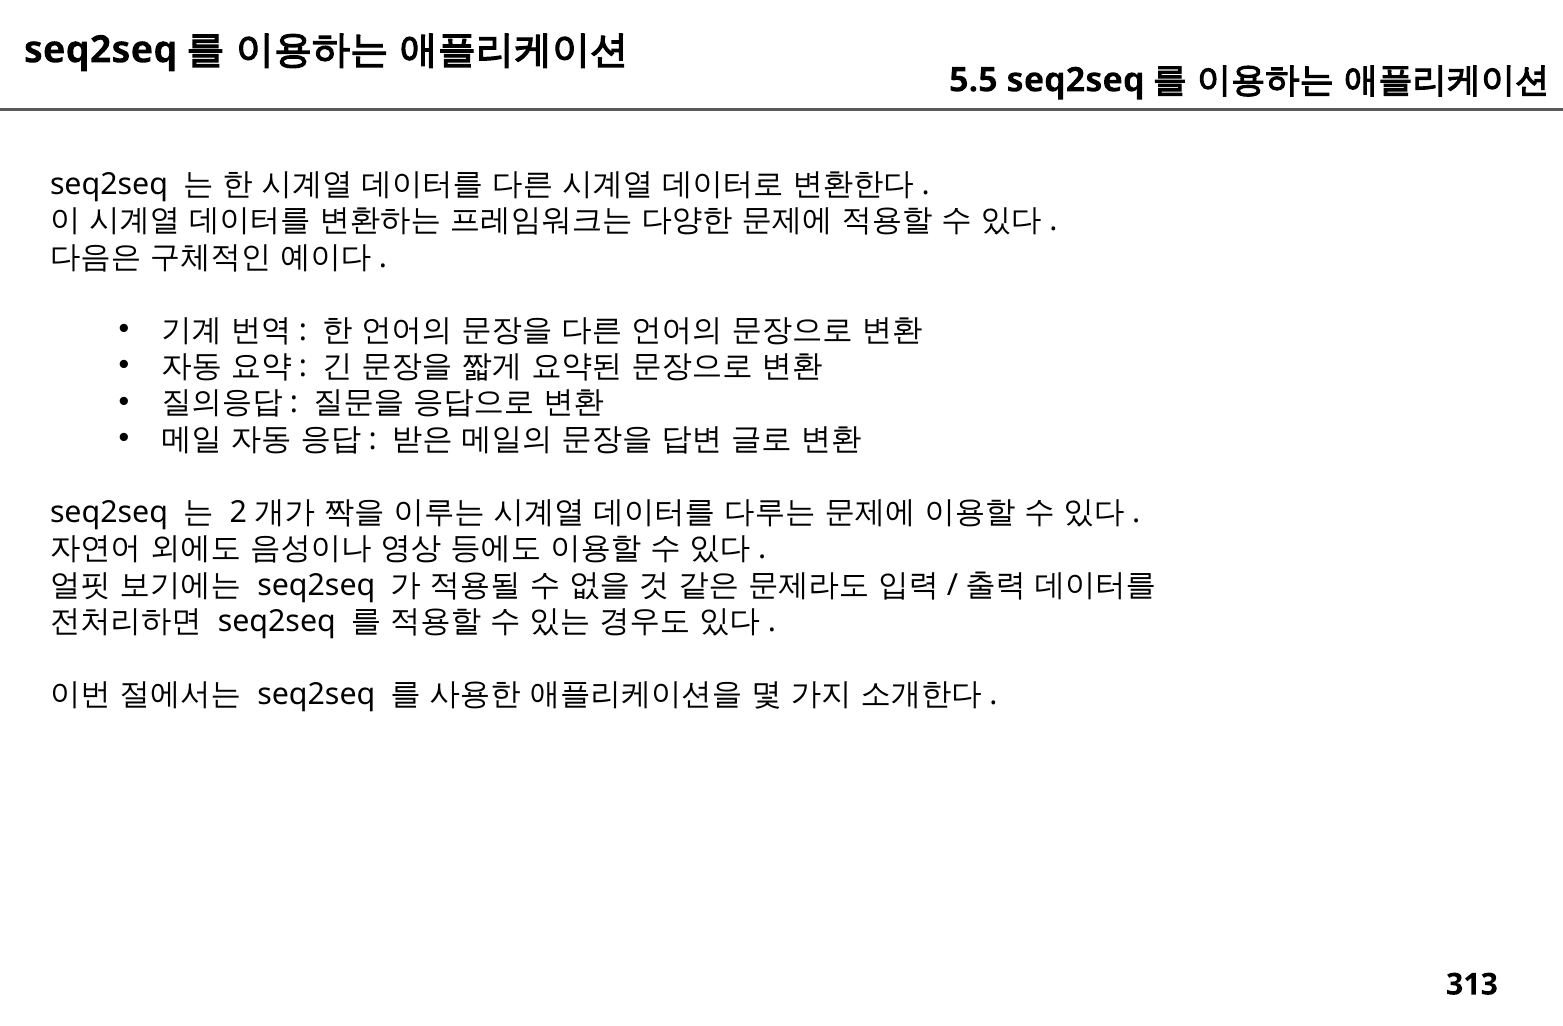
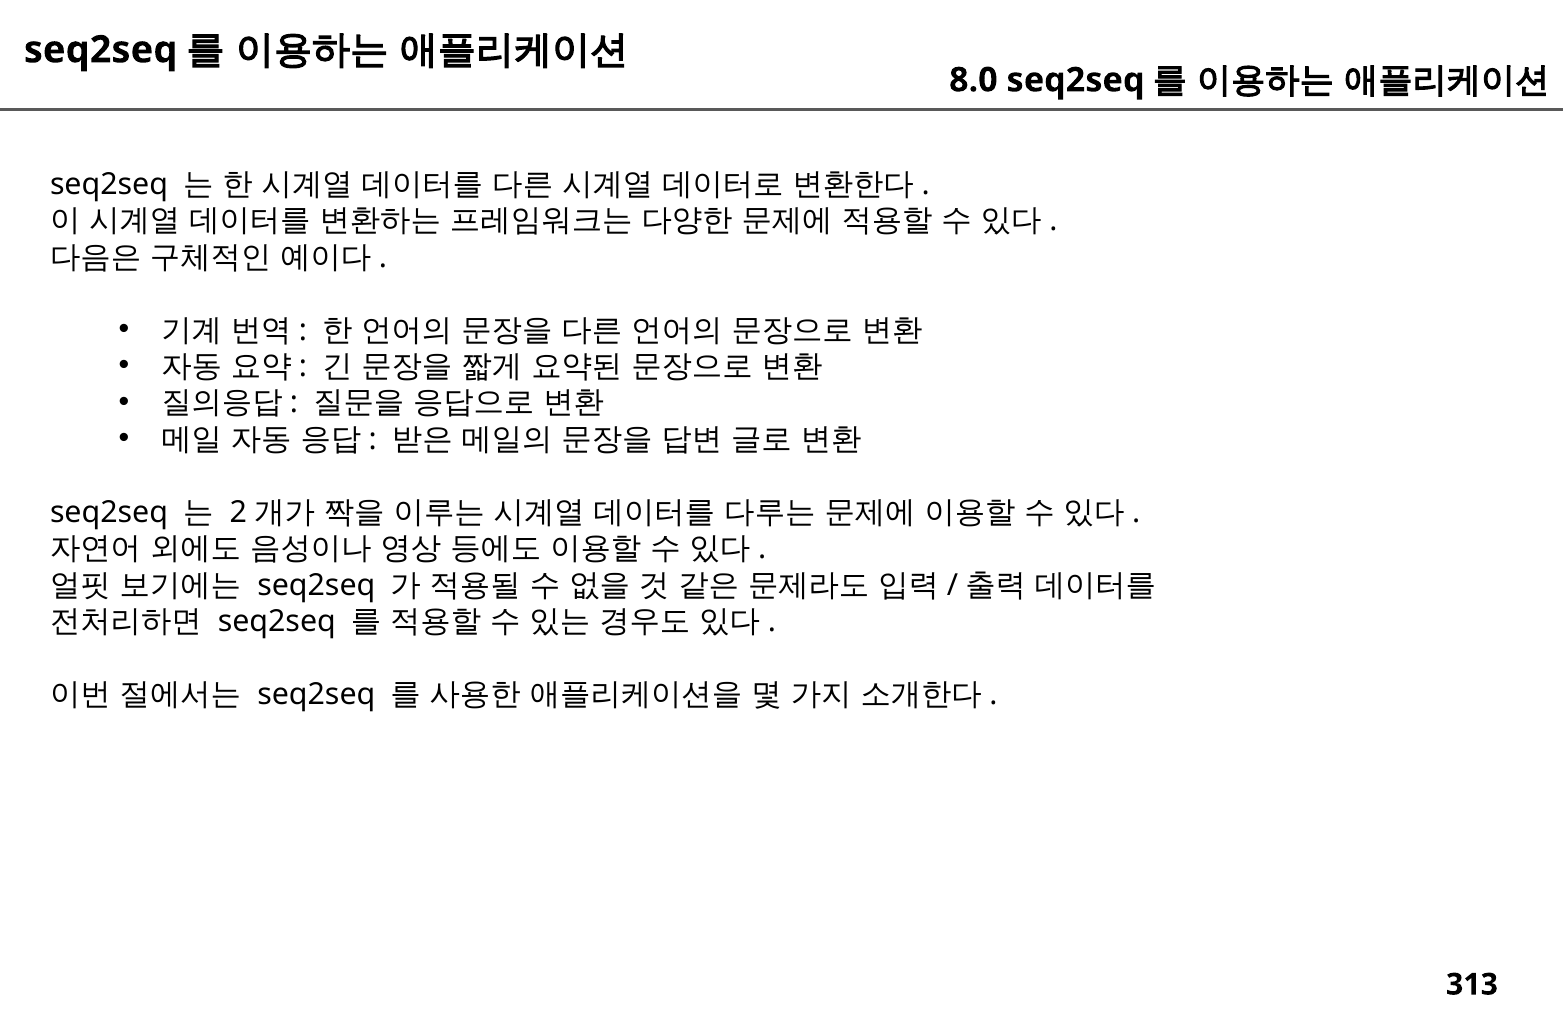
5.5: 5.5 -> 8.0
